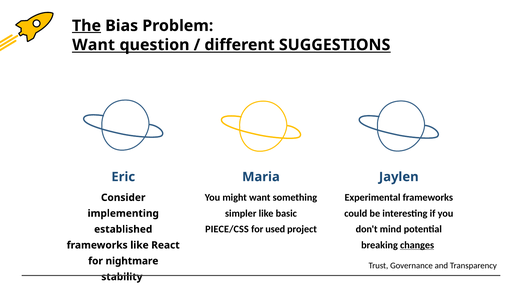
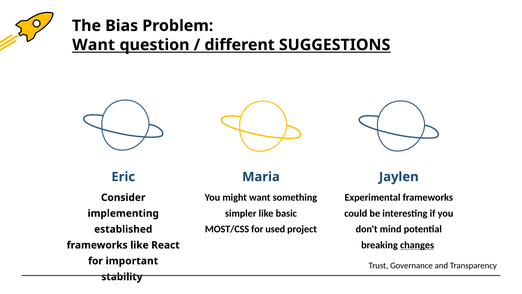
The underline: present -> none
PIECE/CSS: PIECE/CSS -> MOST/CSS
nightmare: nightmare -> important
